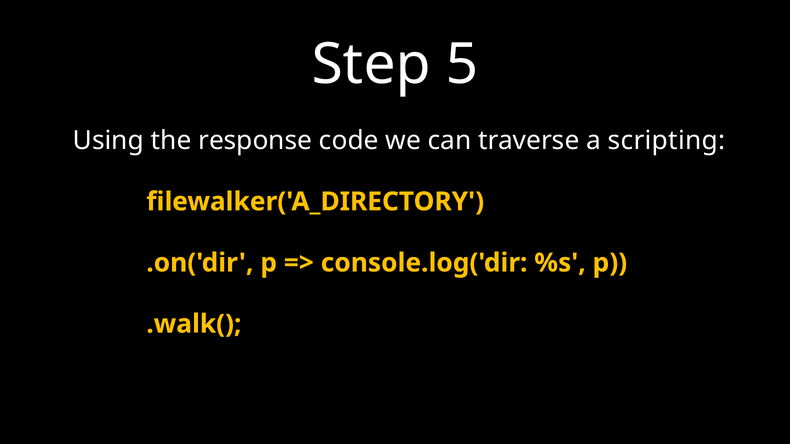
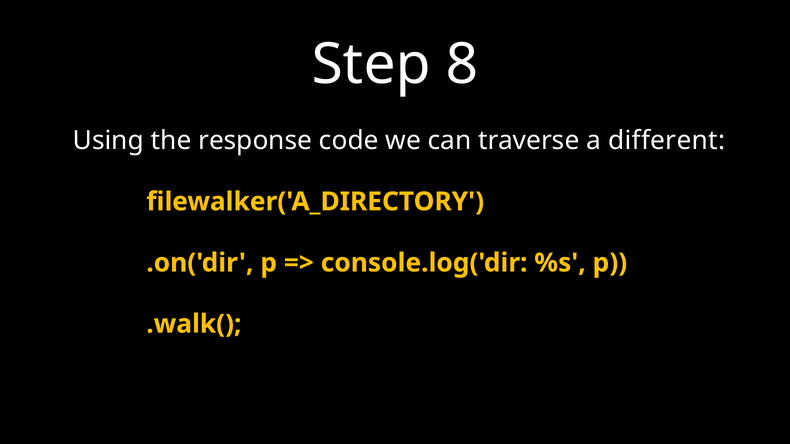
5: 5 -> 8
scripting: scripting -> different
